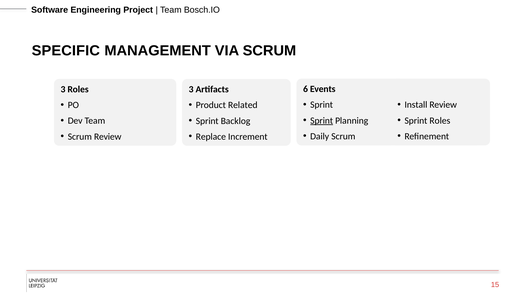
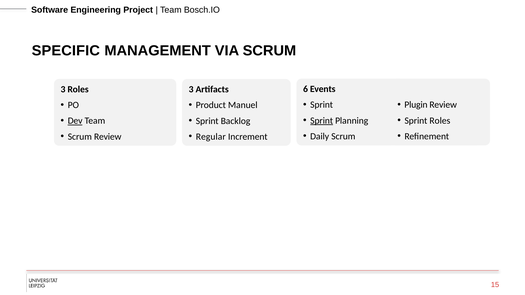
Install: Install -> Plugin
Related: Related -> Manuel
Dev underline: none -> present
Replace: Replace -> Regular
